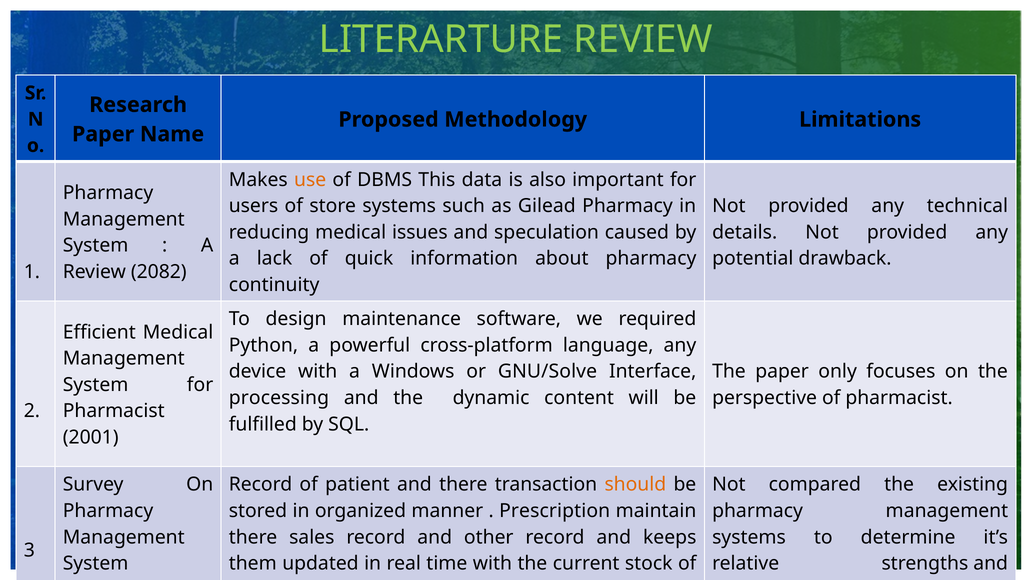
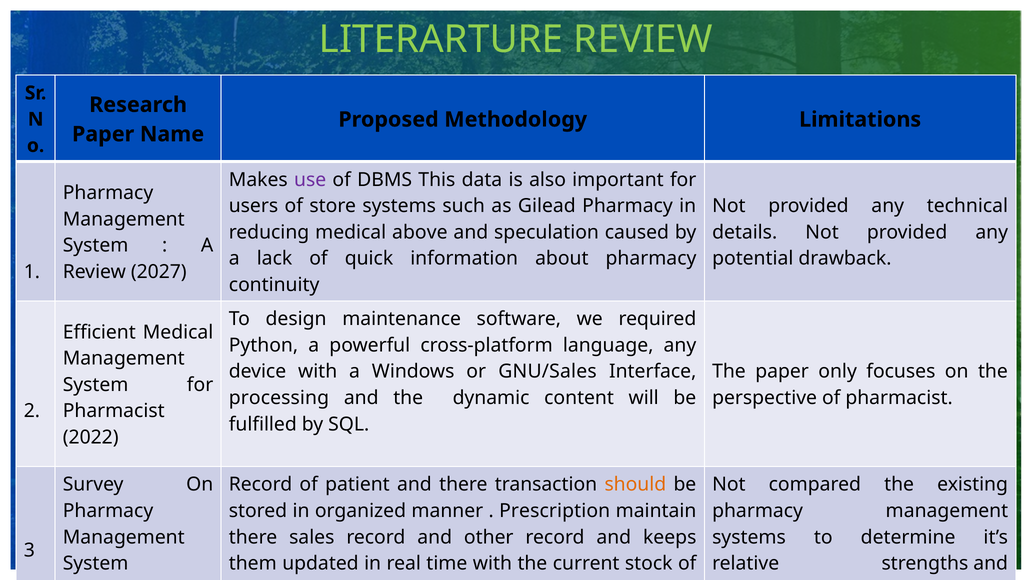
use colour: orange -> purple
issues: issues -> above
2082: 2082 -> 2027
GNU/Solve: GNU/Solve -> GNU/Sales
2001: 2001 -> 2022
